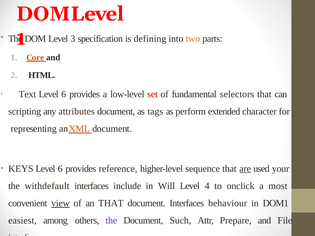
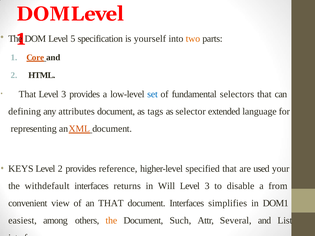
3: 3 -> 5
defining: defining -> yourself
Text at (27, 94): Text -> That
6 at (64, 94): 6 -> 3
set colour: red -> blue
scripting: scripting -> defining
perform: perform -> selector
character: character -> language
6 at (60, 169): 6 -> 2
sequence: sequence -> specified
are underline: present -> none
include: include -> returns
4 at (207, 186): 4 -> 3
onclick: onclick -> disable
most: most -> from
view underline: present -> none
behaviour: behaviour -> simplifies
the at (111, 221) colour: purple -> orange
Prepare: Prepare -> Several
File: File -> List
